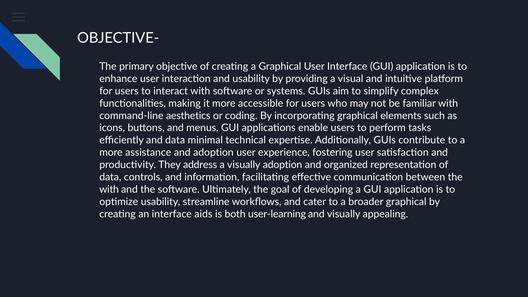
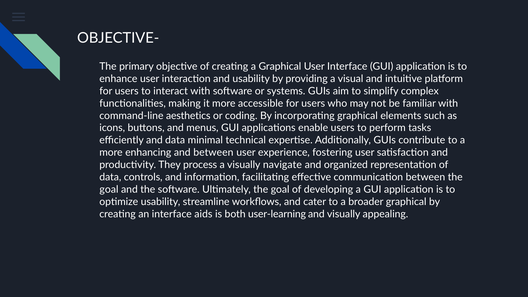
assistance: assistance -> enhancing
and adoption: adoption -> between
address: address -> process
visually adoption: adoption -> navigate
with at (109, 190): with -> goal
